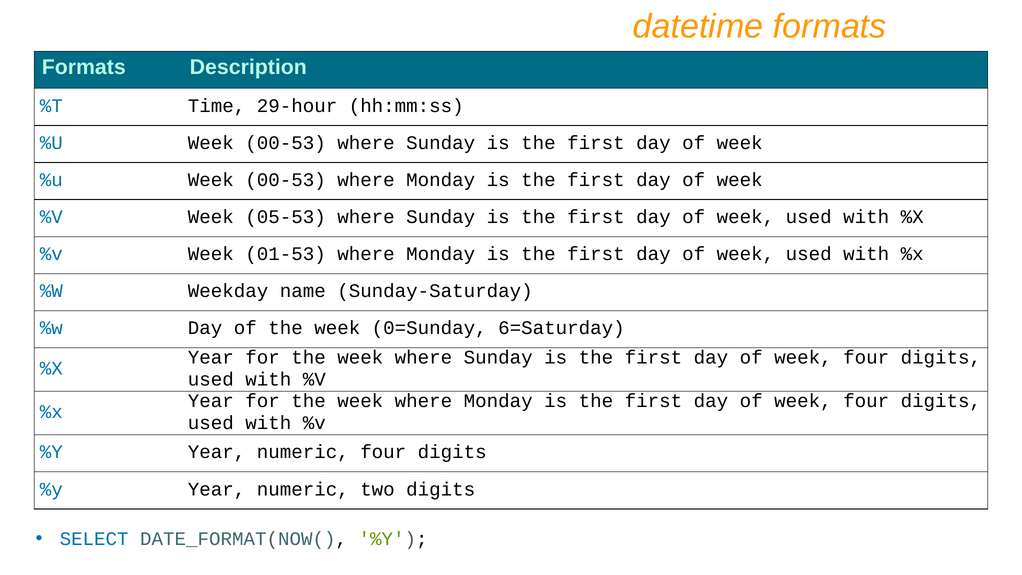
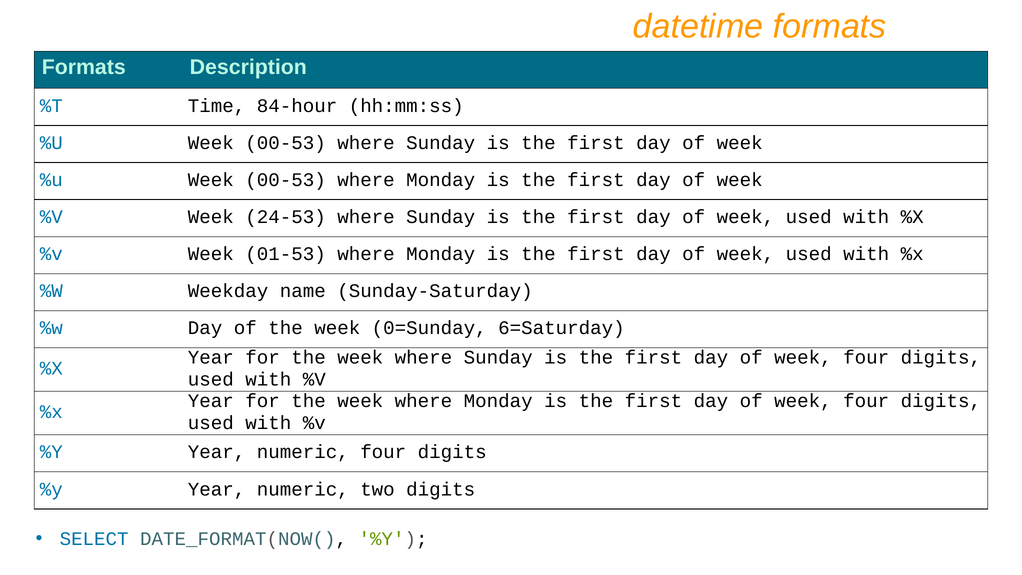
29-hour: 29-hour -> 84-hour
05-53: 05-53 -> 24-53
